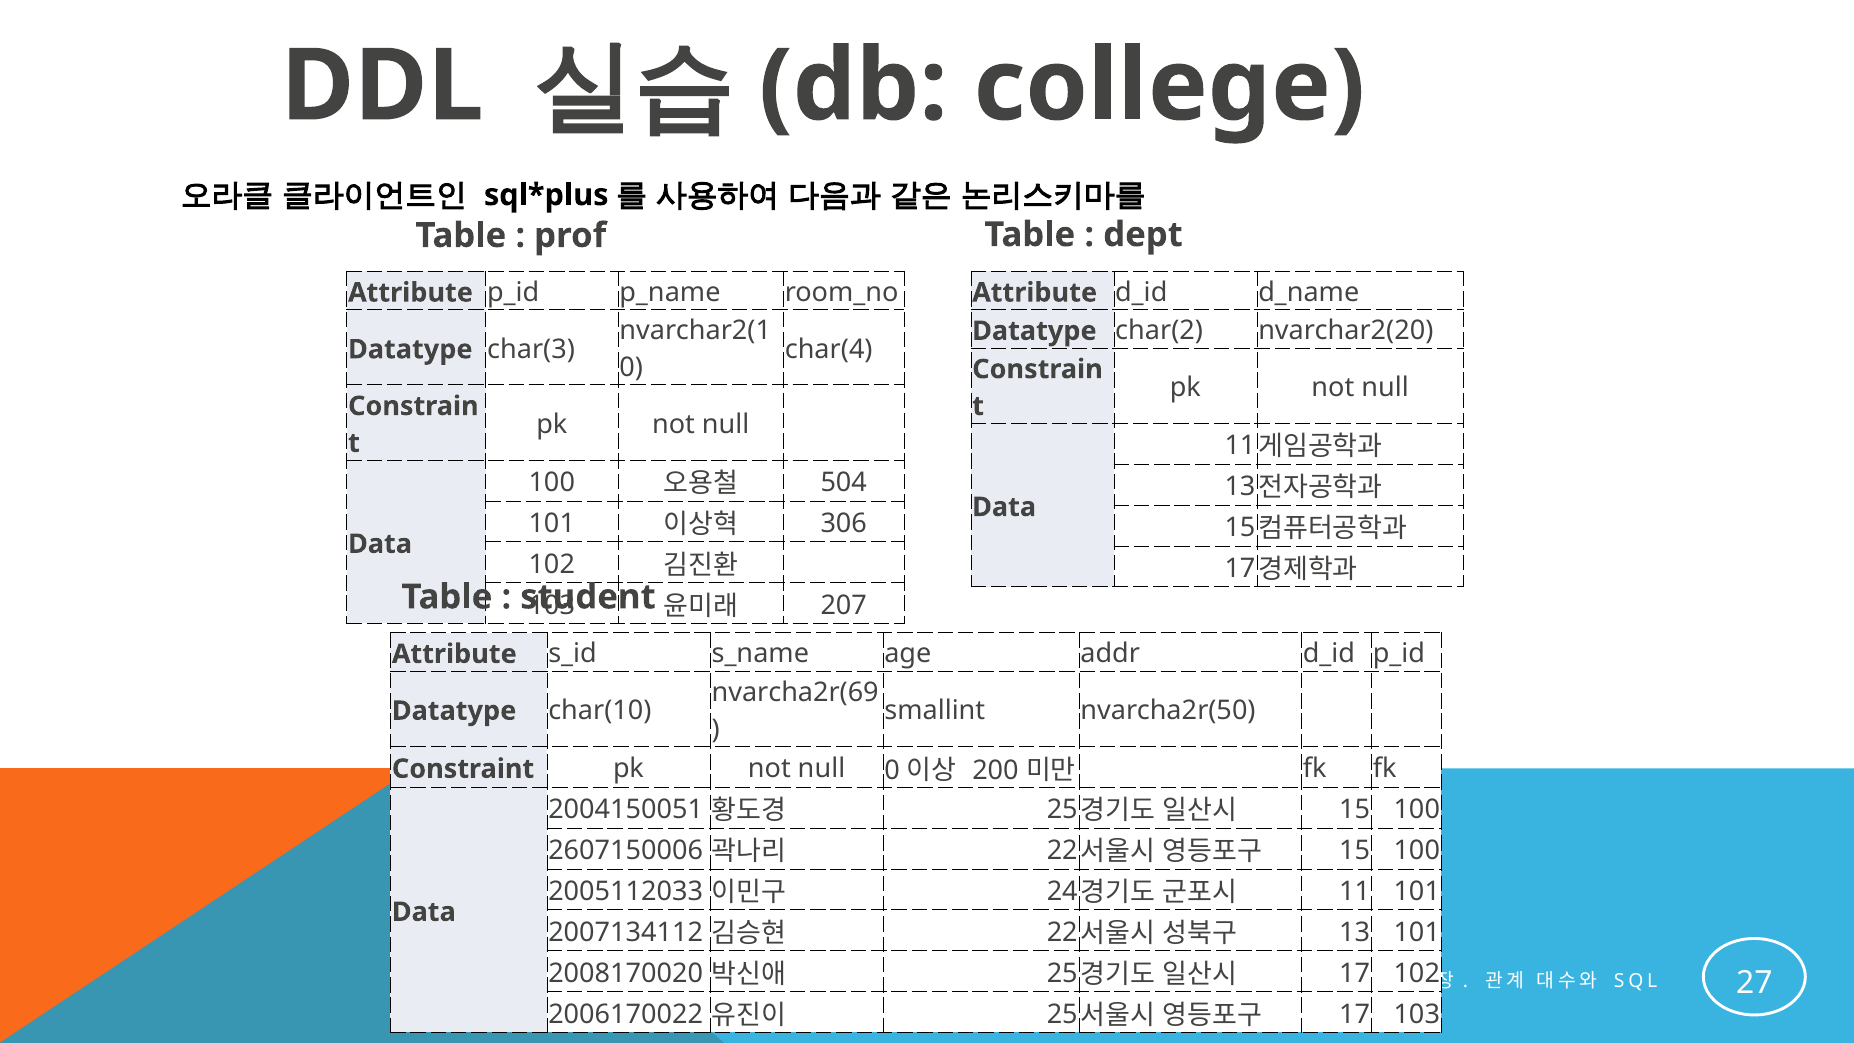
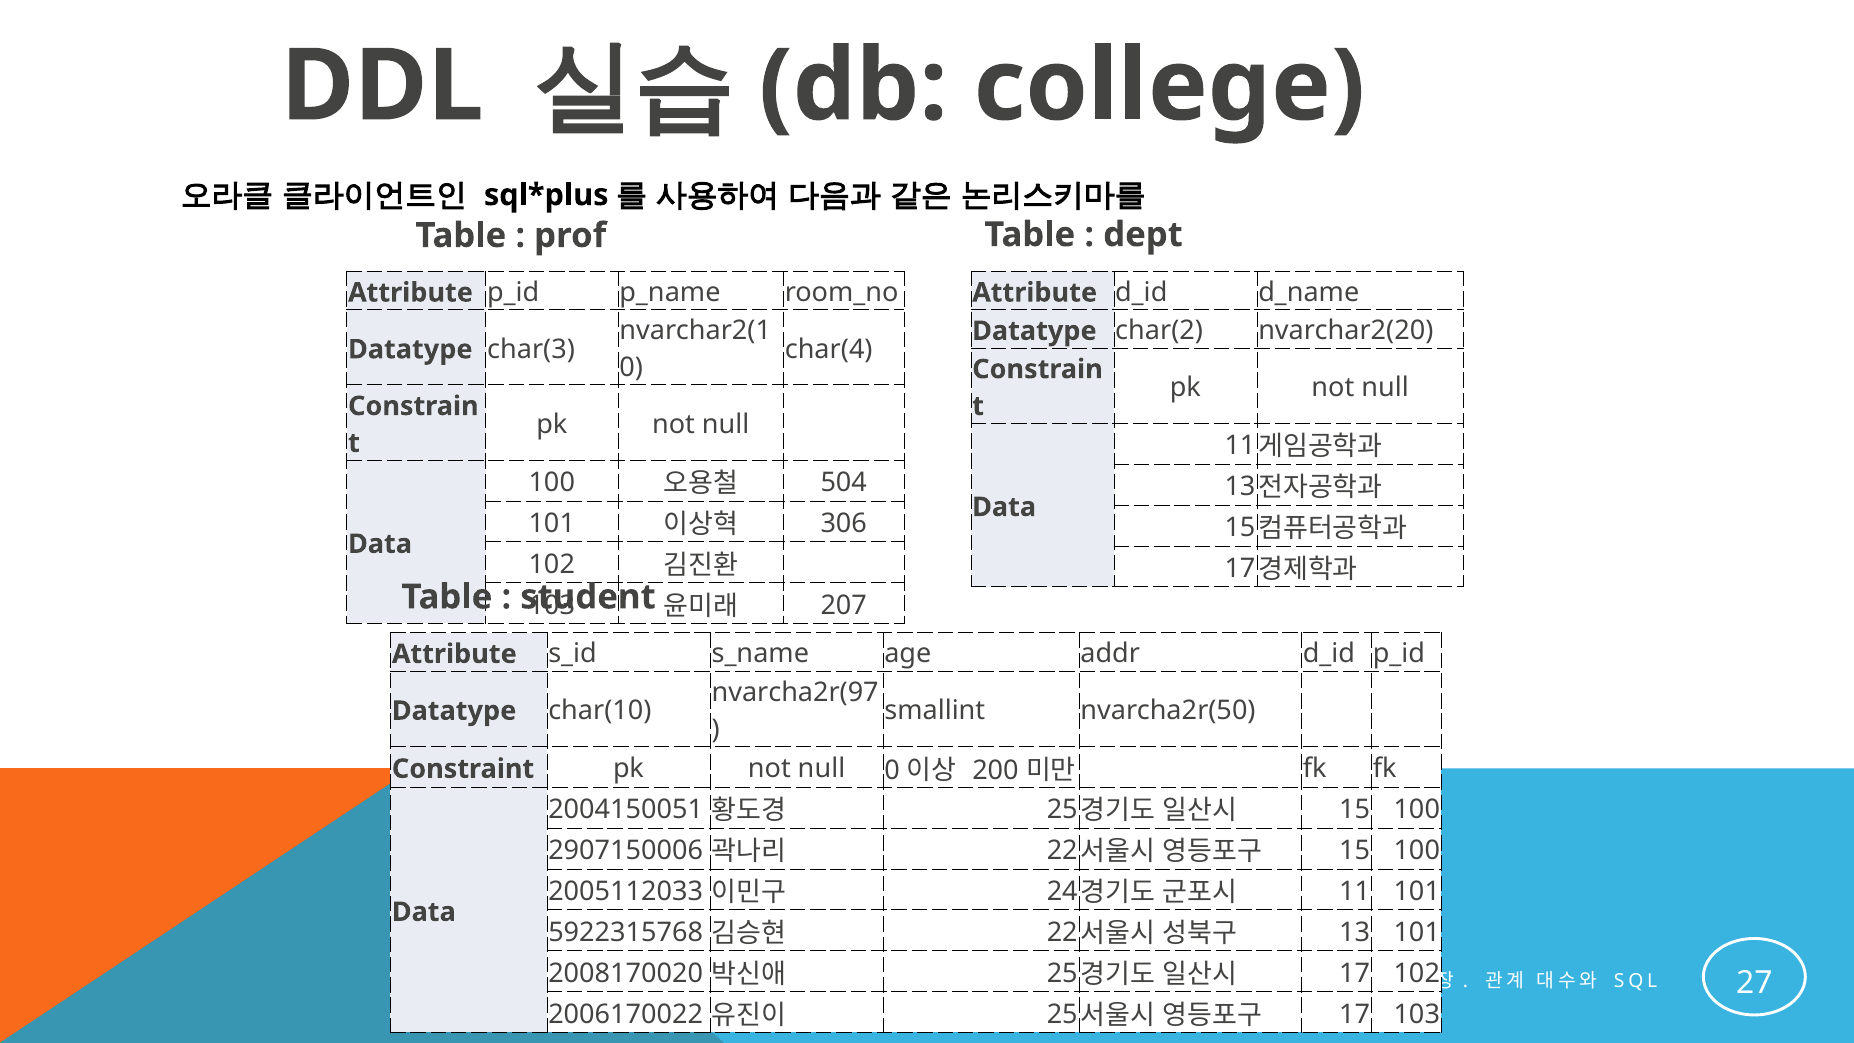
nvarcha2r(69: nvarcha2r(69 -> nvarcha2r(97
2607150006: 2607150006 -> 2907150006
2007134112: 2007134112 -> 5922315768
